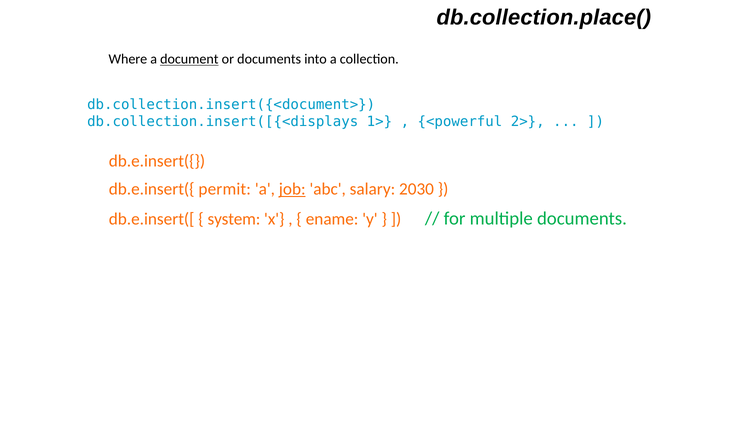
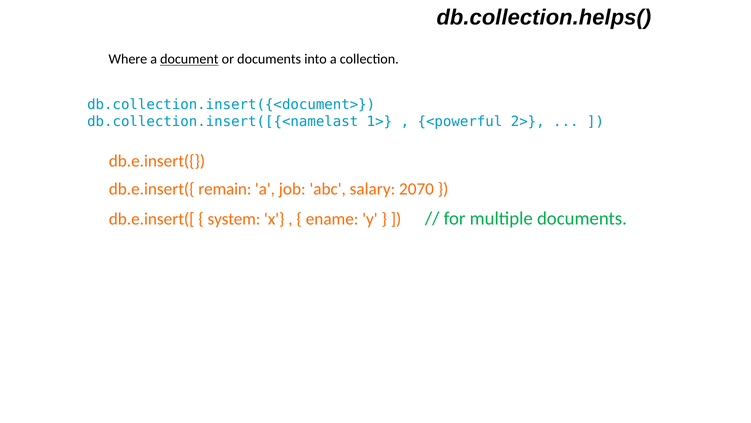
db.collection.place(: db.collection.place( -> db.collection.helps(
db.collection.insert([{<displays: db.collection.insert([{<displays -> db.collection.insert([{<namelast
permit: permit -> remain
job underline: present -> none
2030: 2030 -> 2070
